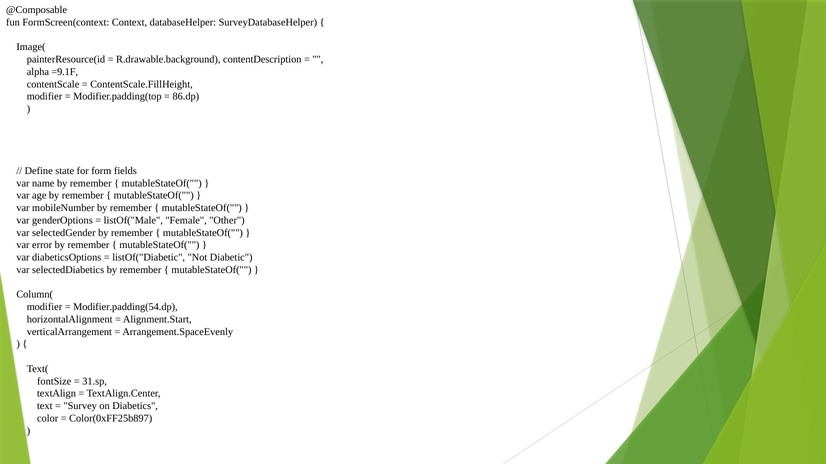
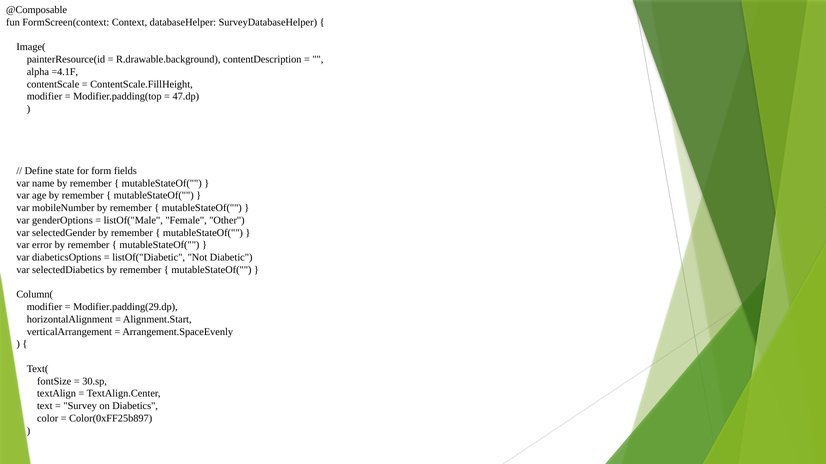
=9.1F: =9.1F -> =4.1F
86.dp: 86.dp -> 47.dp
Modifier.padding(54.dp: Modifier.padding(54.dp -> Modifier.padding(29.dp
31.sp: 31.sp -> 30.sp
